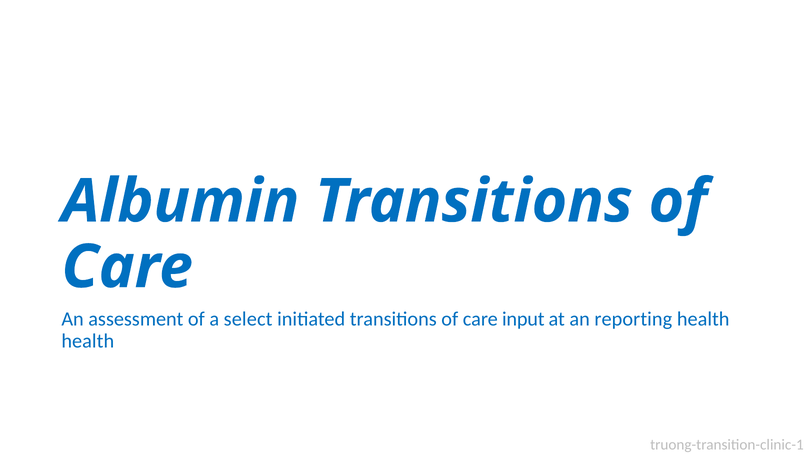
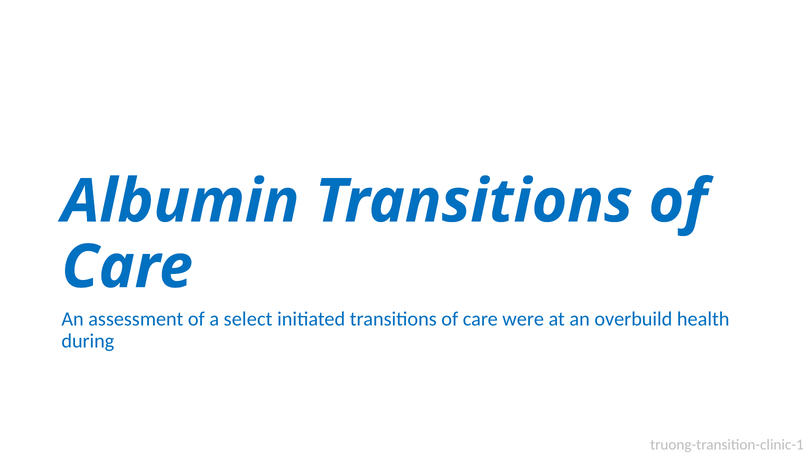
input: input -> were
reporting: reporting -> overbuild
health at (88, 341): health -> during
